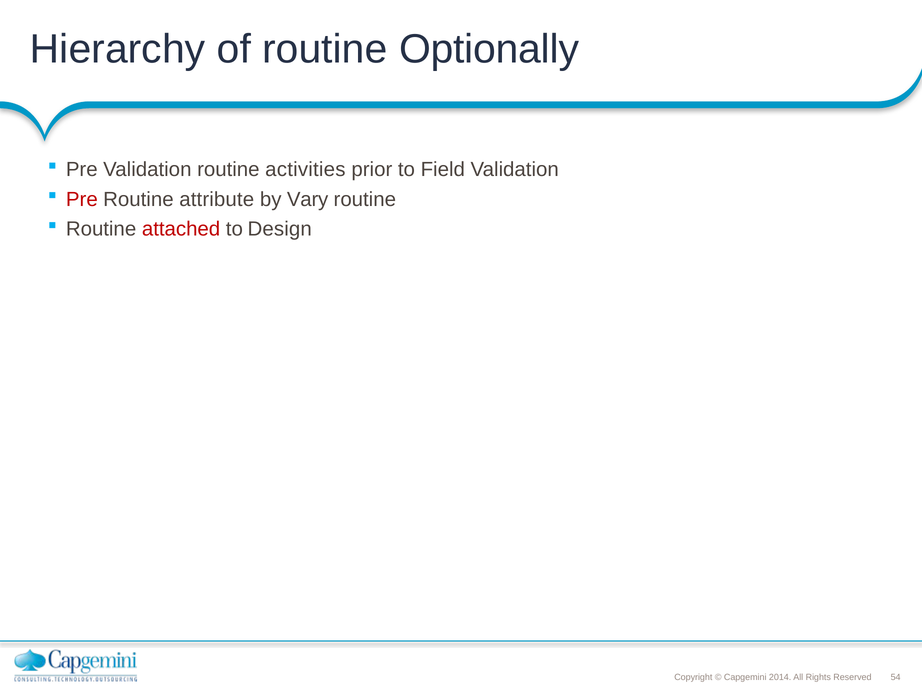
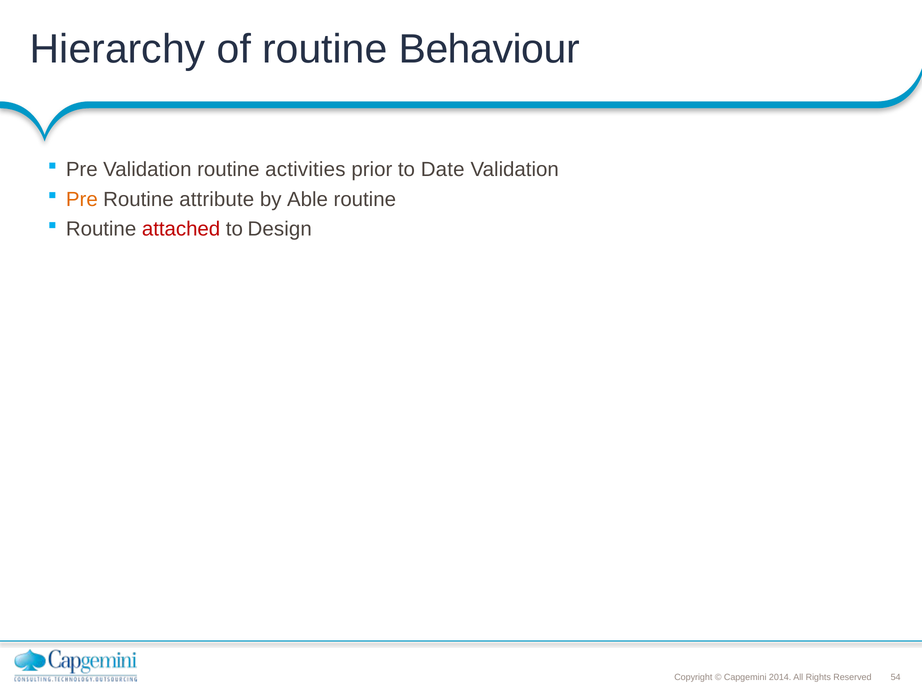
Optionally: Optionally -> Behaviour
Field: Field -> Date
Pre at (82, 199) colour: red -> orange
Vary: Vary -> Able
